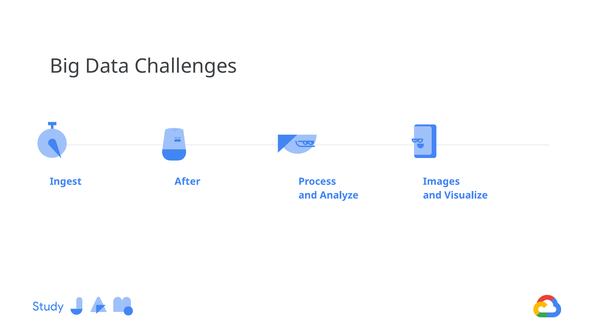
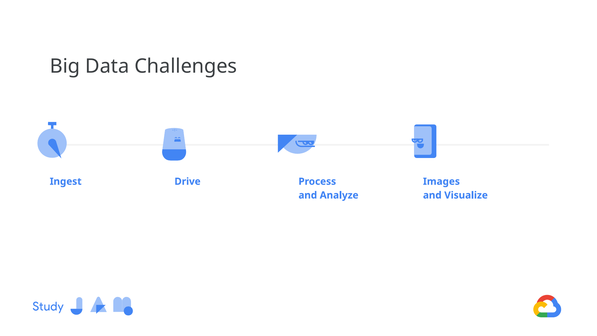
After: After -> Drive
